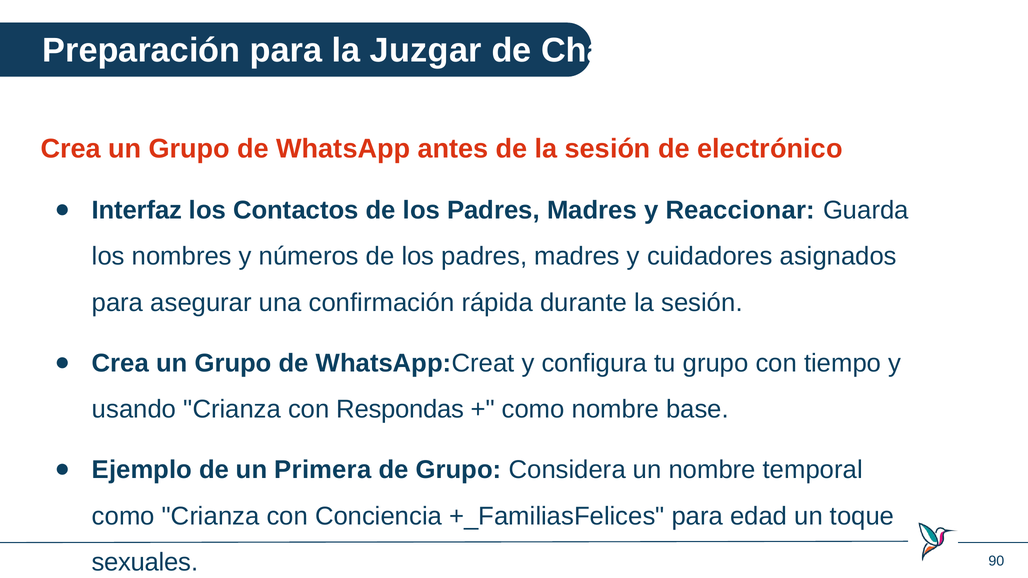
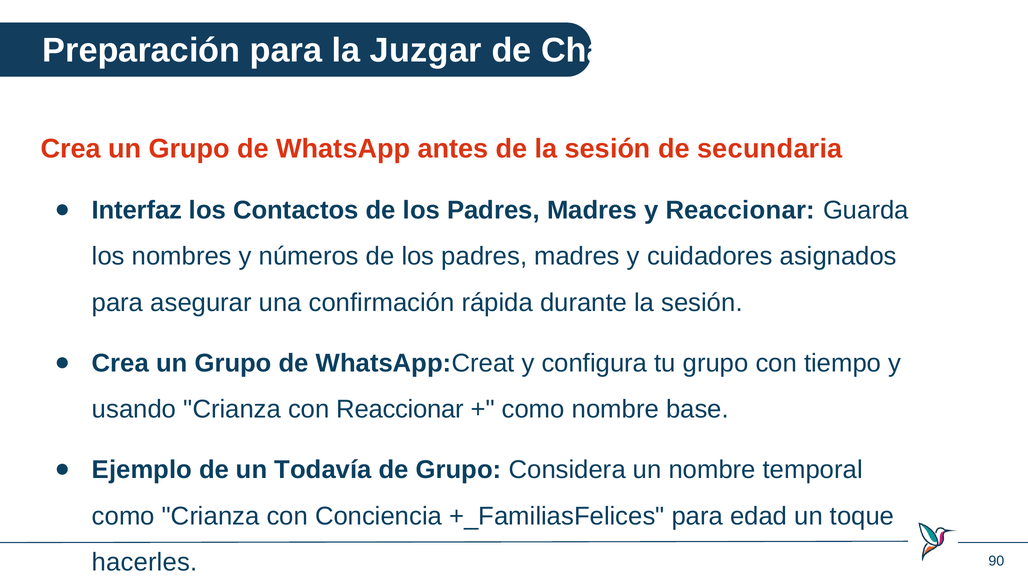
electrónico: electrónico -> secundaria
con Respondas: Respondas -> Reaccionar
Primera: Primera -> Todavía
sexuales: sexuales -> hacerles
